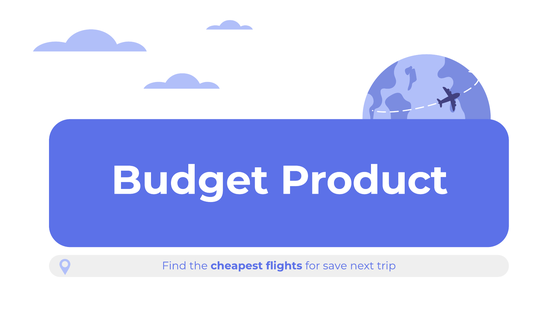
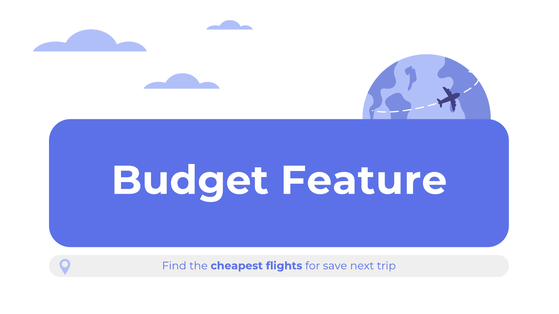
Product: Product -> Feature
